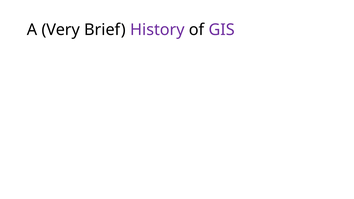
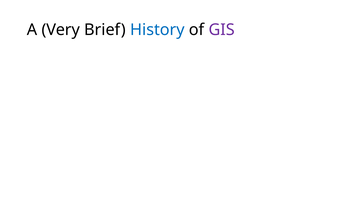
History colour: purple -> blue
